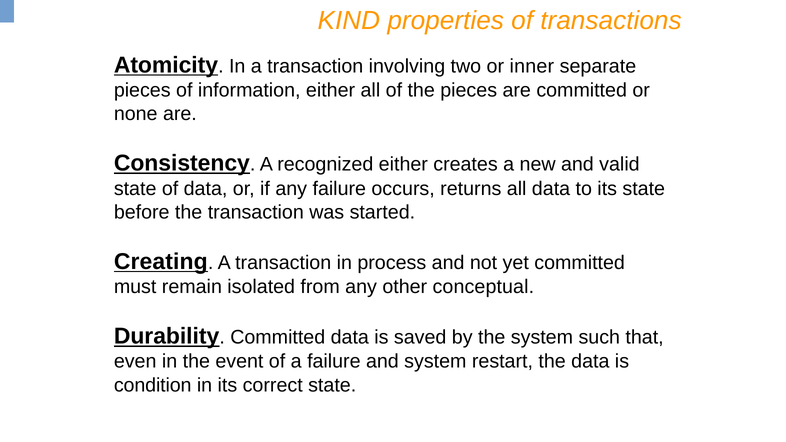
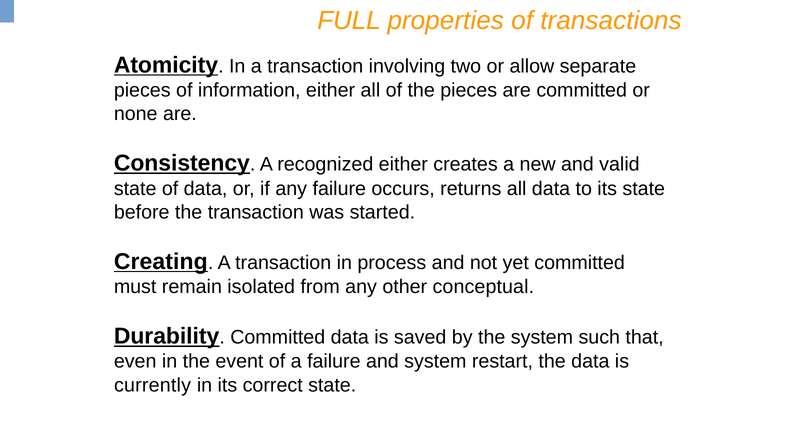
KIND: KIND -> FULL
inner: inner -> allow
condition: condition -> currently
